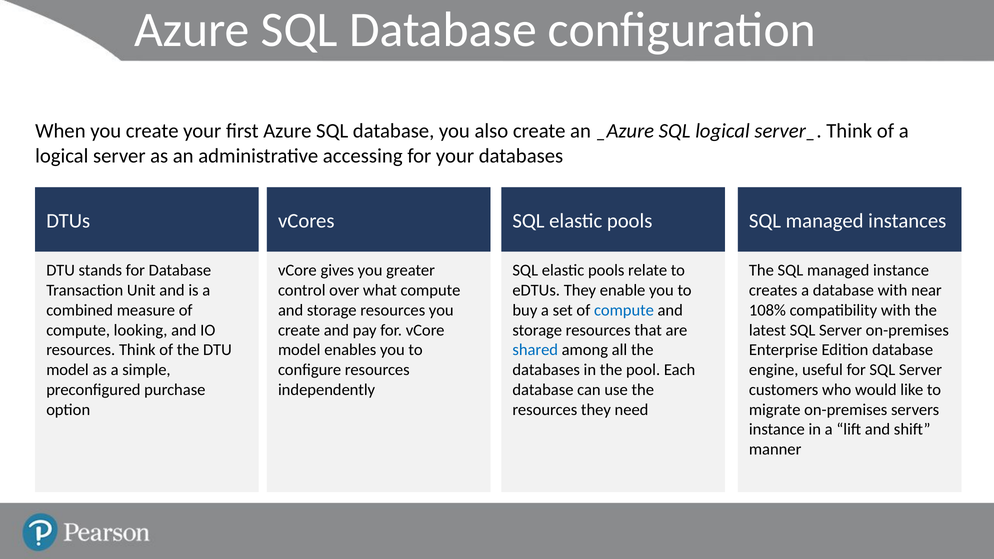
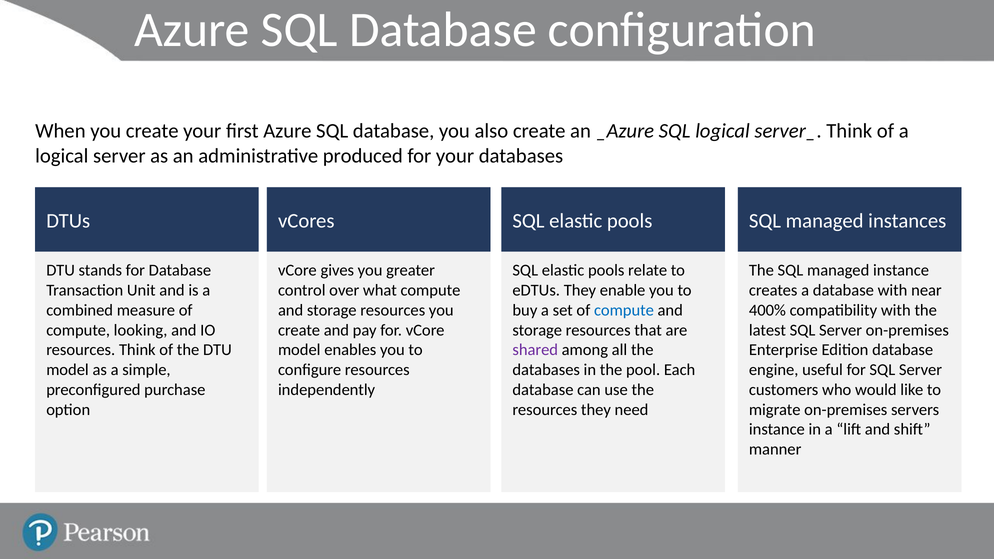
accessing: accessing -> produced
108%: 108% -> 400%
shared colour: blue -> purple
